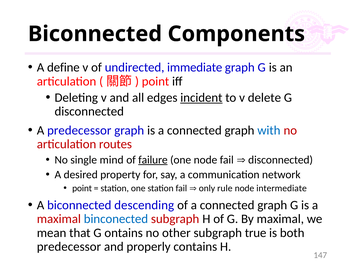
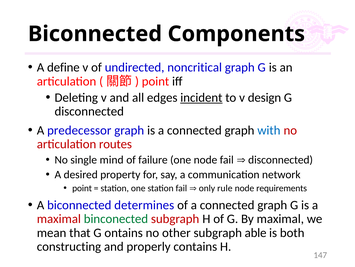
immediate: immediate -> noncritical
delete: delete -> design
failure underline: present -> none
intermediate: intermediate -> requirements
descending: descending -> determines
binconected colour: blue -> green
true: true -> able
predecessor at (69, 246): predecessor -> constructing
